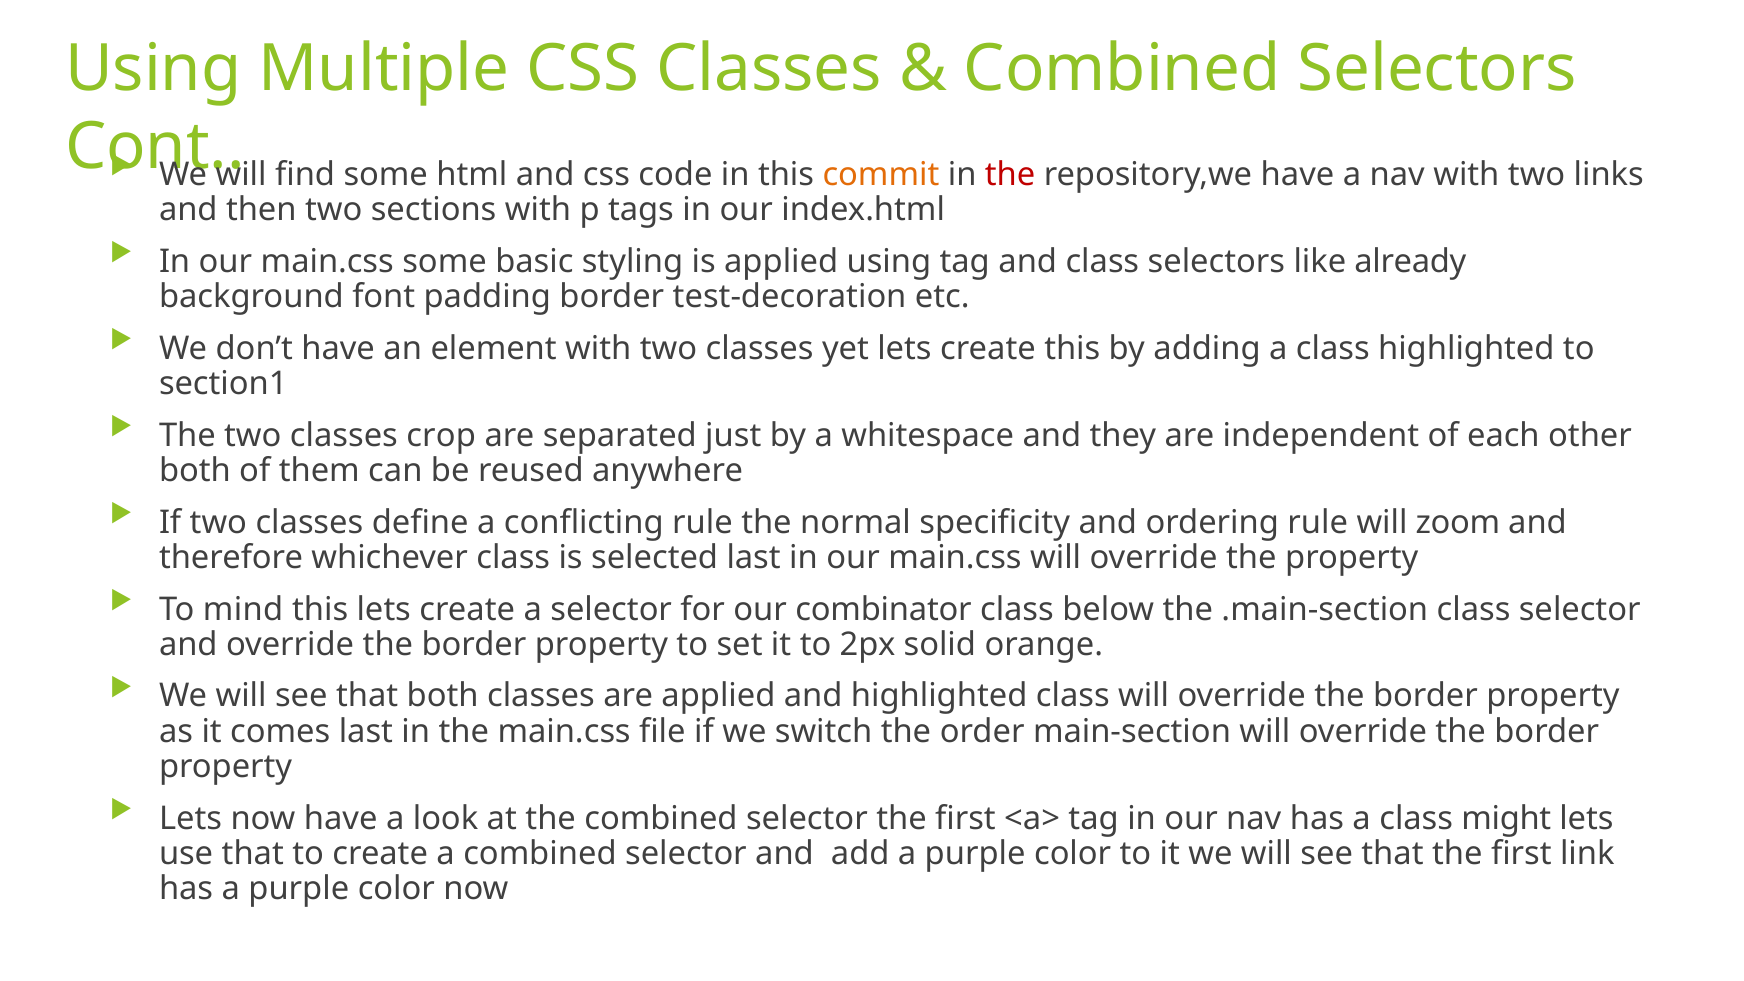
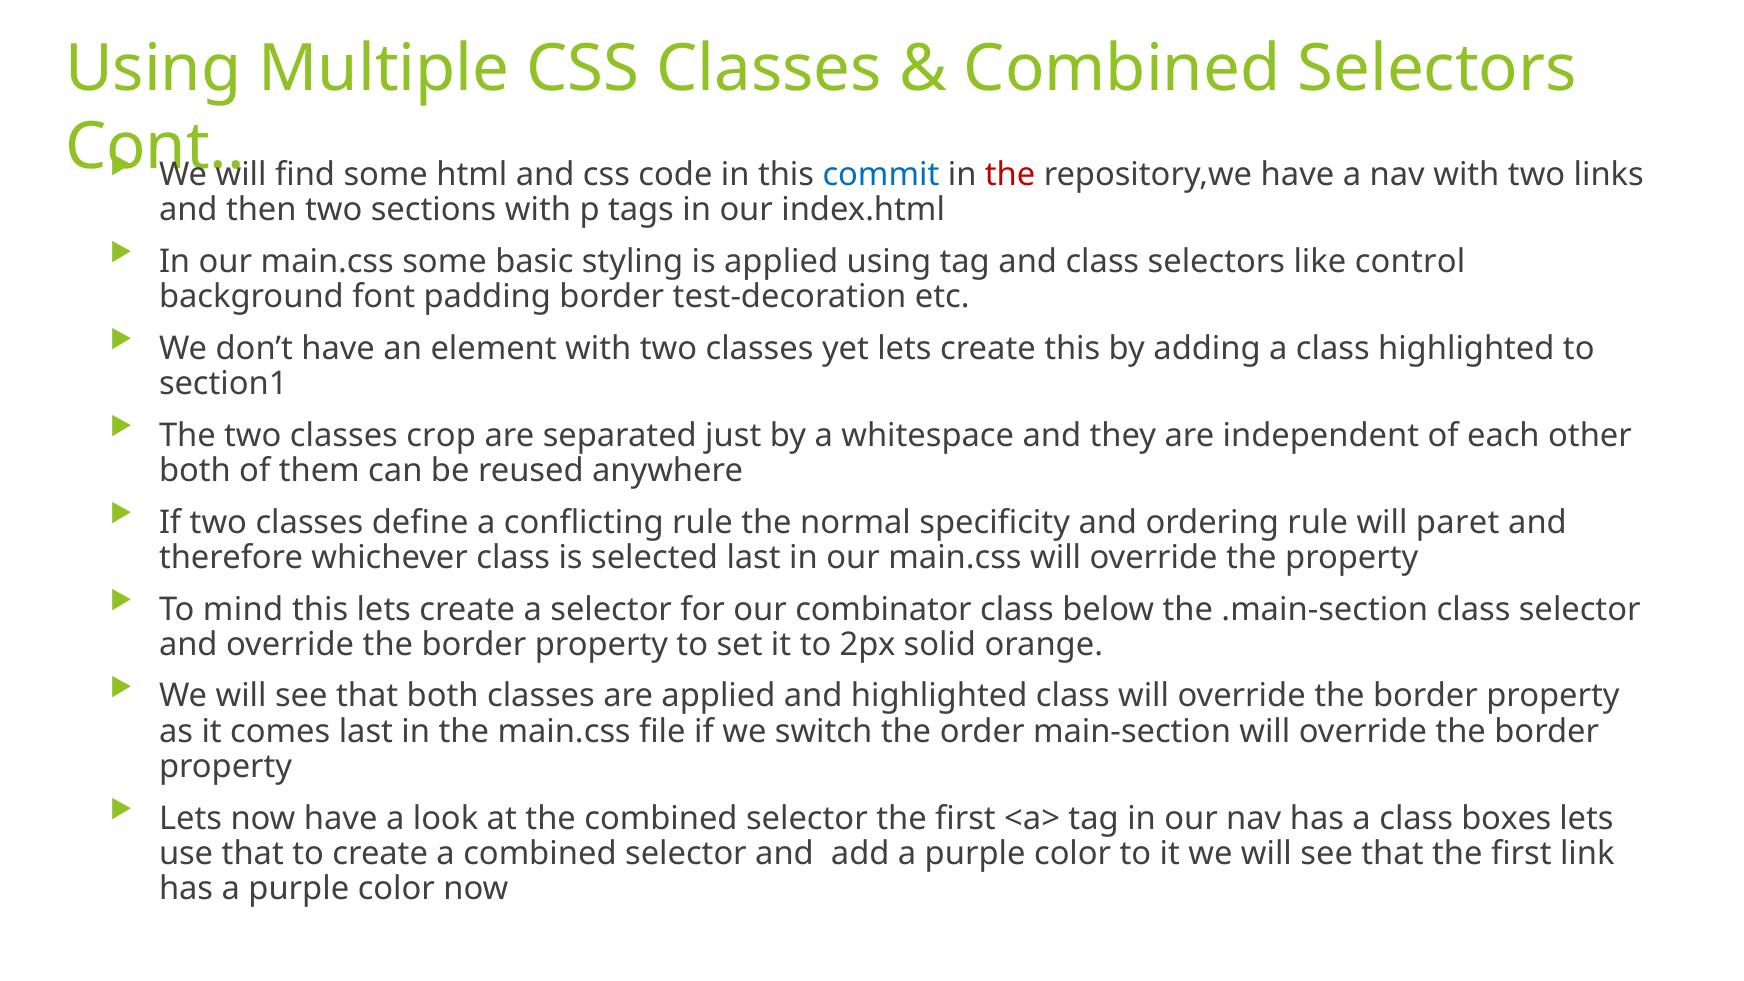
commit colour: orange -> blue
already: already -> control
zoom: zoom -> paret
might: might -> boxes
